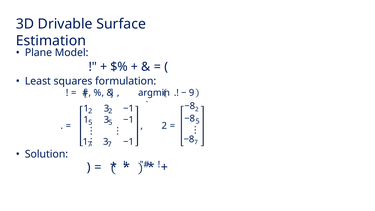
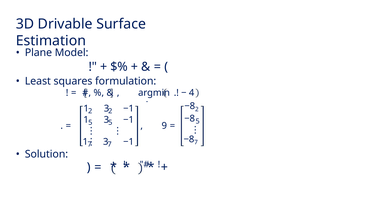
9: 9 -> 4
2 at (164, 126): 2 -> 9
